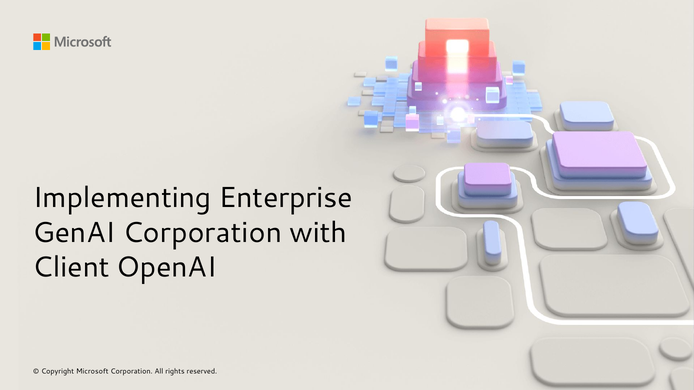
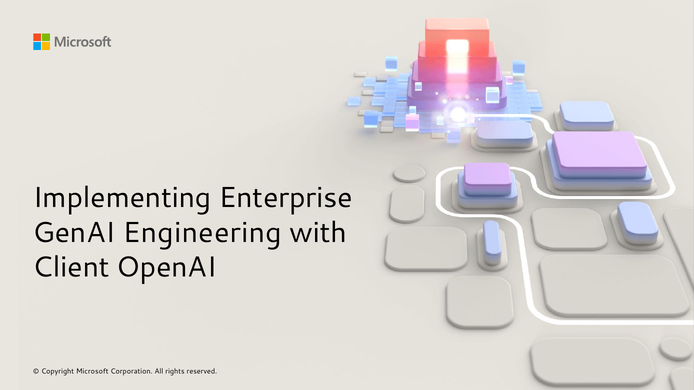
GenAI Corporation: Corporation -> Engineering
